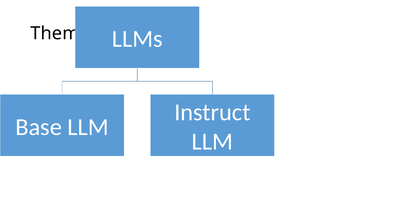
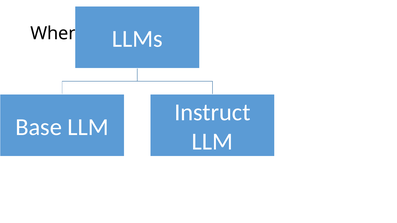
Them: Them -> When
